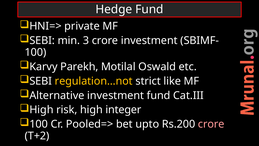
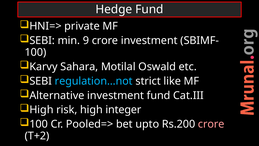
3: 3 -> 9
Parekh: Parekh -> Sahara
regulation…not colour: yellow -> light blue
